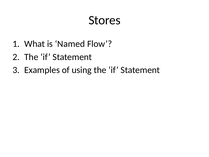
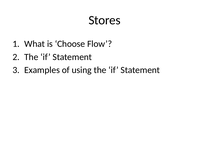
Named: Named -> Choose
